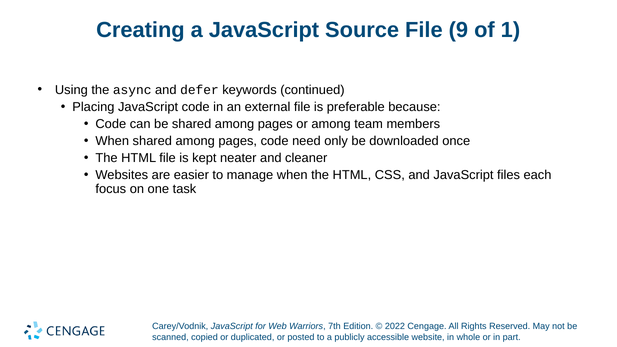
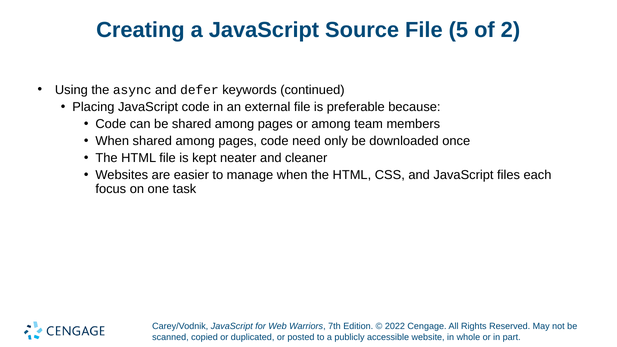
9: 9 -> 5
1: 1 -> 2
